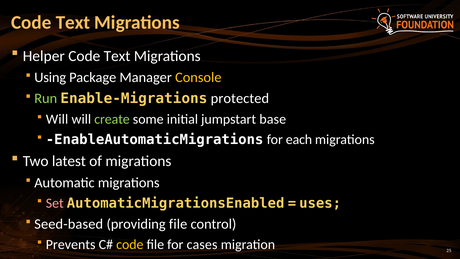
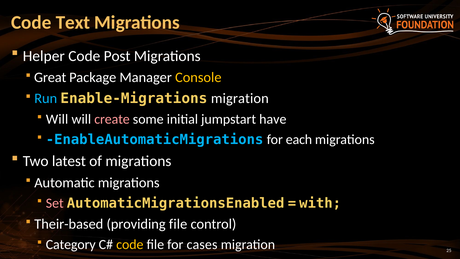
Text at (117, 56): Text -> Post
Using: Using -> Great
Run colour: light green -> light blue
Enable-Migrations protected: protected -> migration
create colour: light green -> pink
base: base -> have
EnableAutomaticMigrations colour: white -> light blue
uses: uses -> with
Seed-based: Seed-based -> Their-based
Prevents: Prevents -> Category
